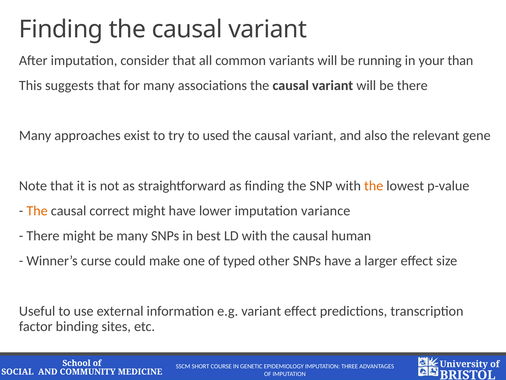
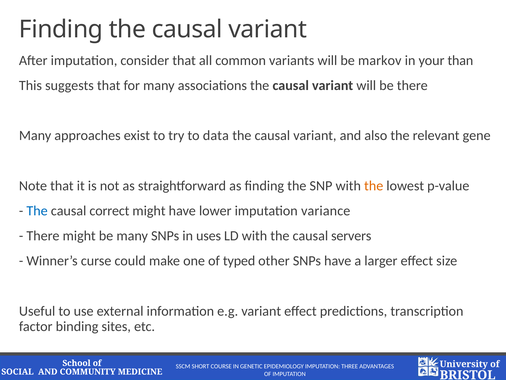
running: running -> markov
used: used -> data
The at (37, 211) colour: orange -> blue
best: best -> uses
human: human -> servers
